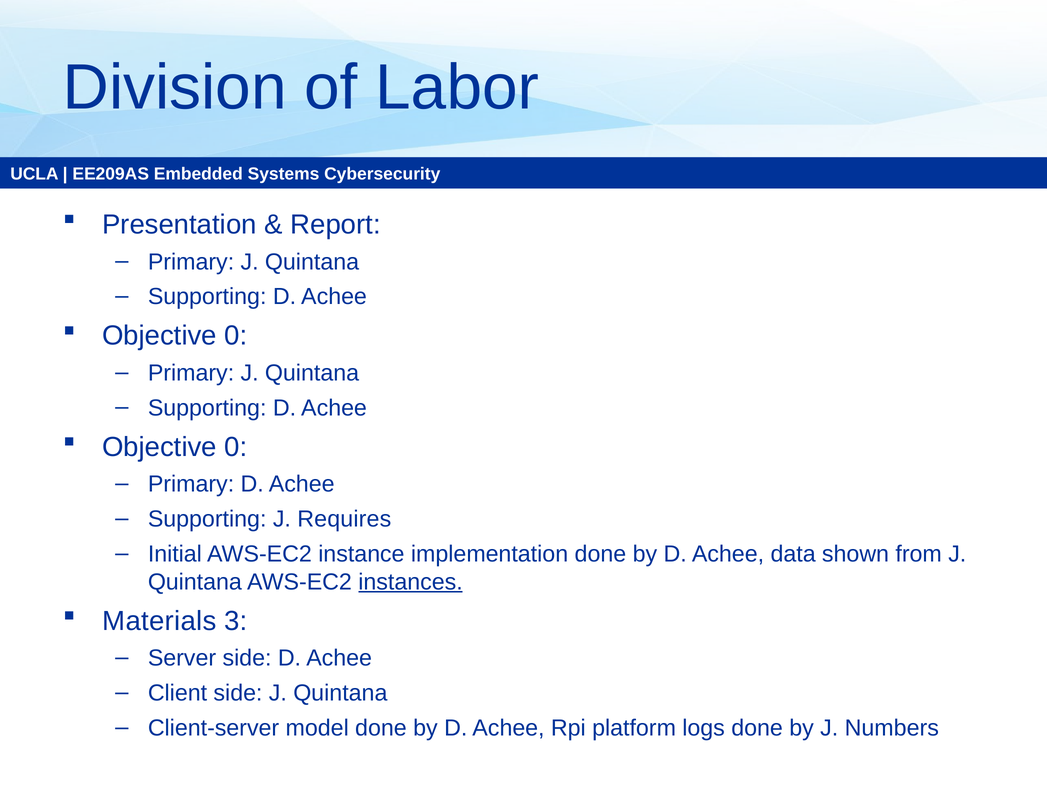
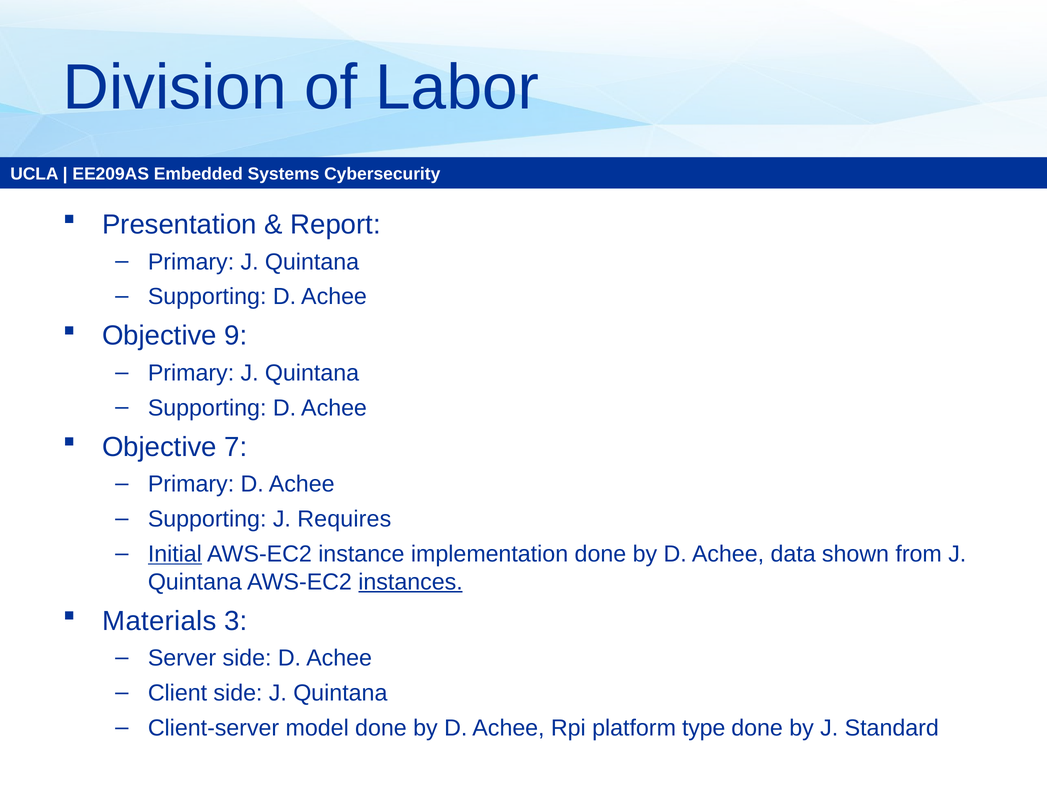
0 at (236, 335): 0 -> 9
0 at (236, 446): 0 -> 7
Initial underline: none -> present
logs: logs -> type
Numbers: Numbers -> Standard
